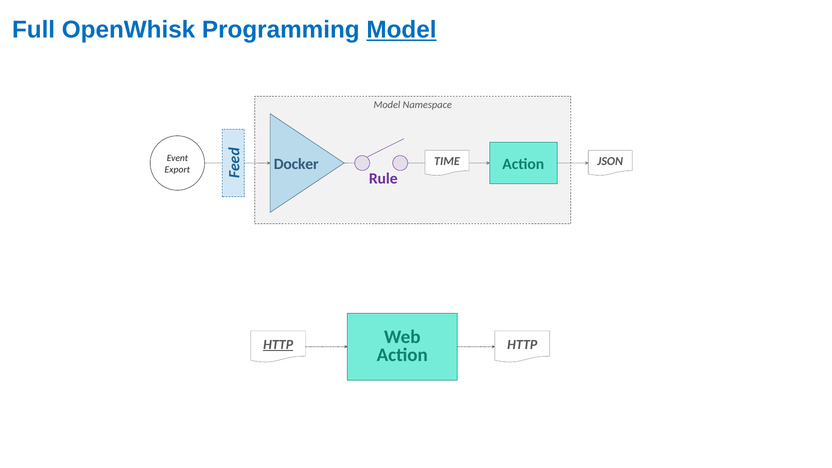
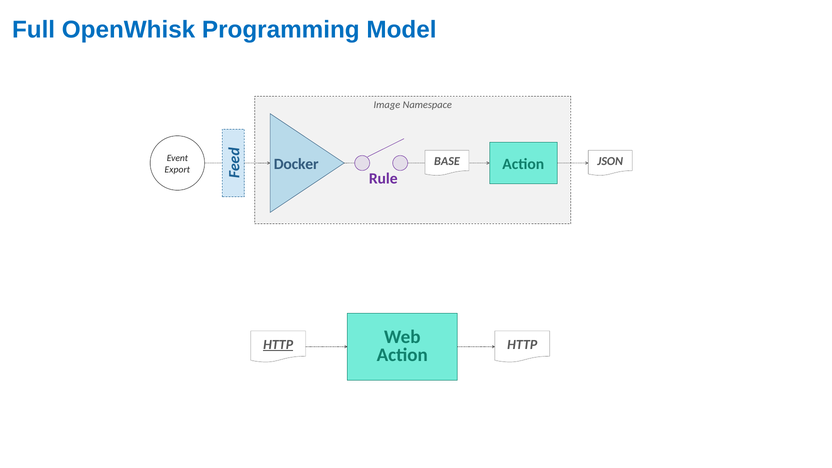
Model at (401, 30) underline: present -> none
Model at (387, 105): Model -> Image
TIME: TIME -> BASE
